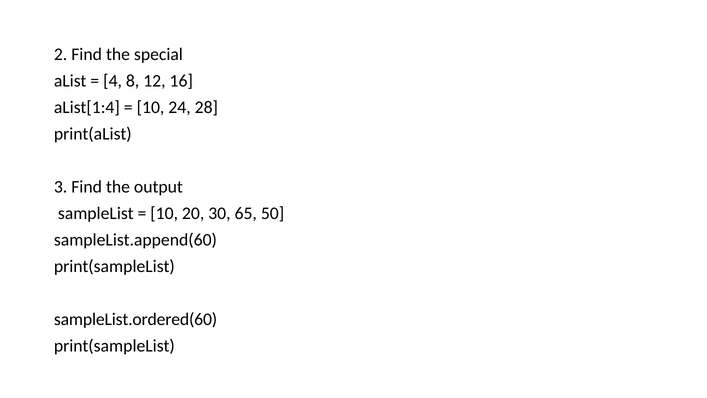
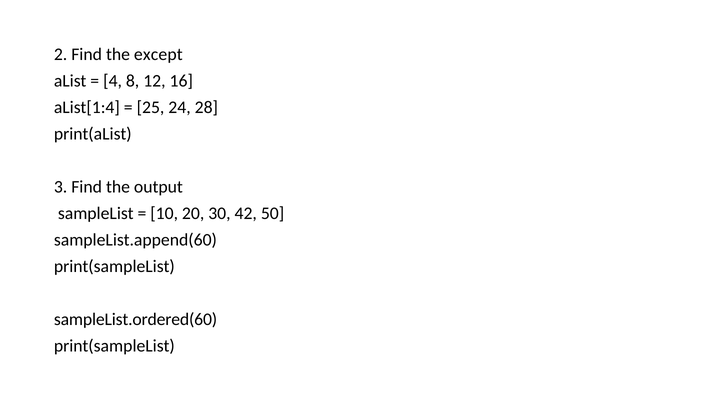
special: special -> except
10 at (151, 107): 10 -> 25
65: 65 -> 42
